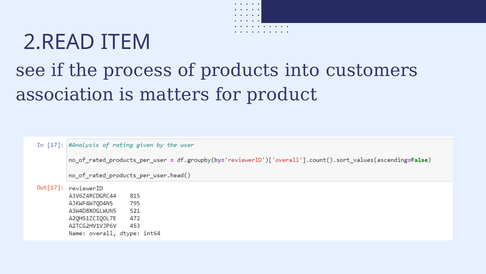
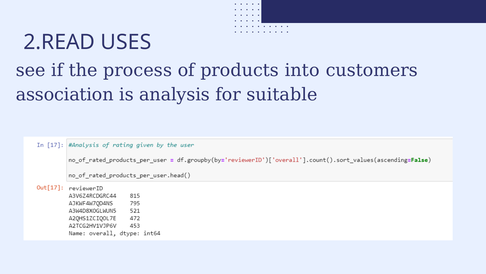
ITEM: ITEM -> USES
matters: matters -> analysis
product: product -> suitable
